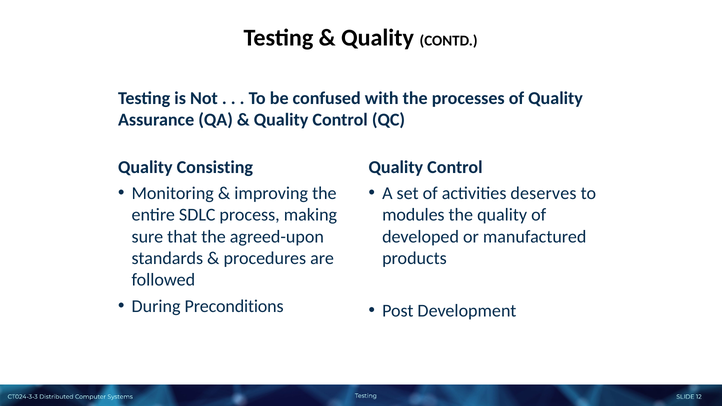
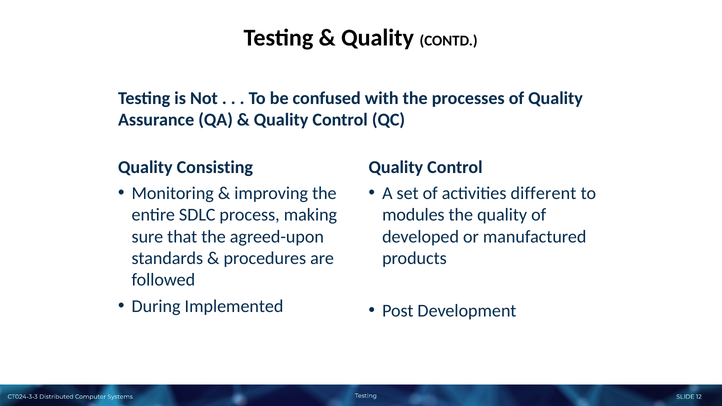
deserves: deserves -> different
Preconditions: Preconditions -> Implemented
